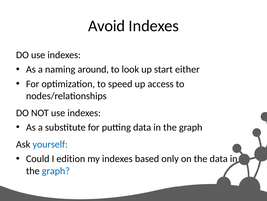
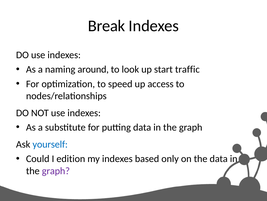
Avoid: Avoid -> Break
either: either -> traffic
graph at (56, 170) colour: blue -> purple
